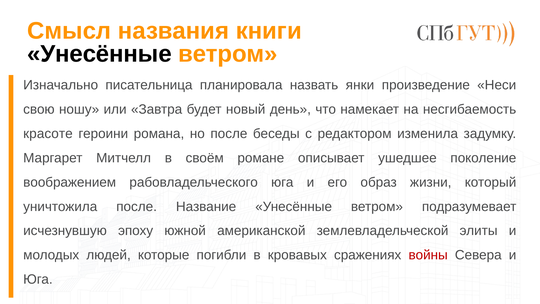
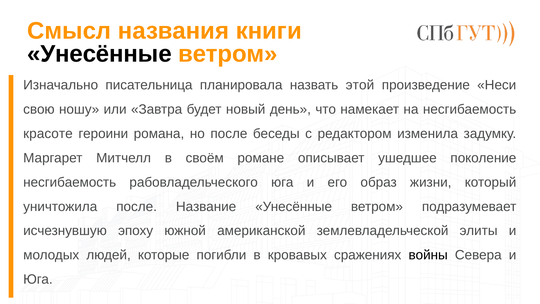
янки: янки -> этой
воображением at (70, 182): воображением -> несгибаемость
войны colour: red -> black
